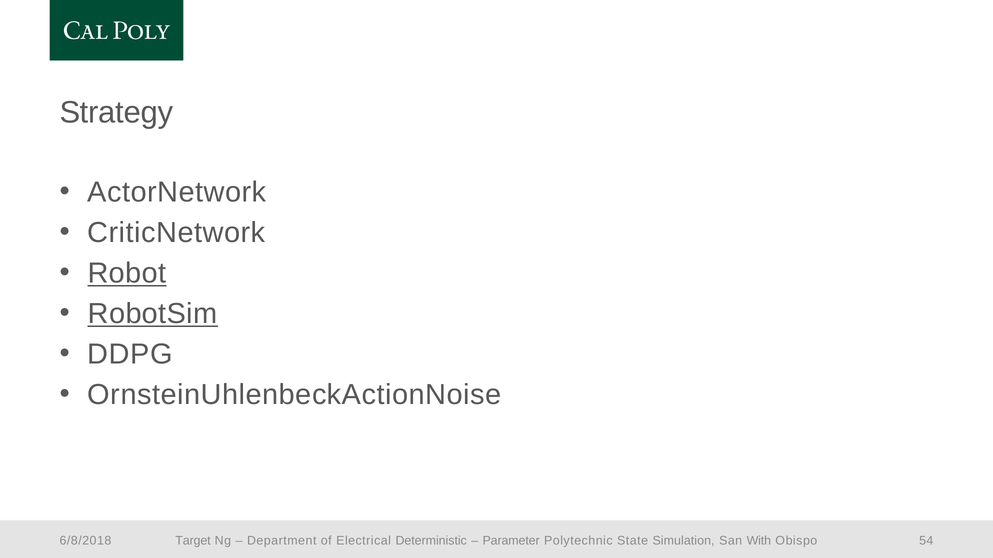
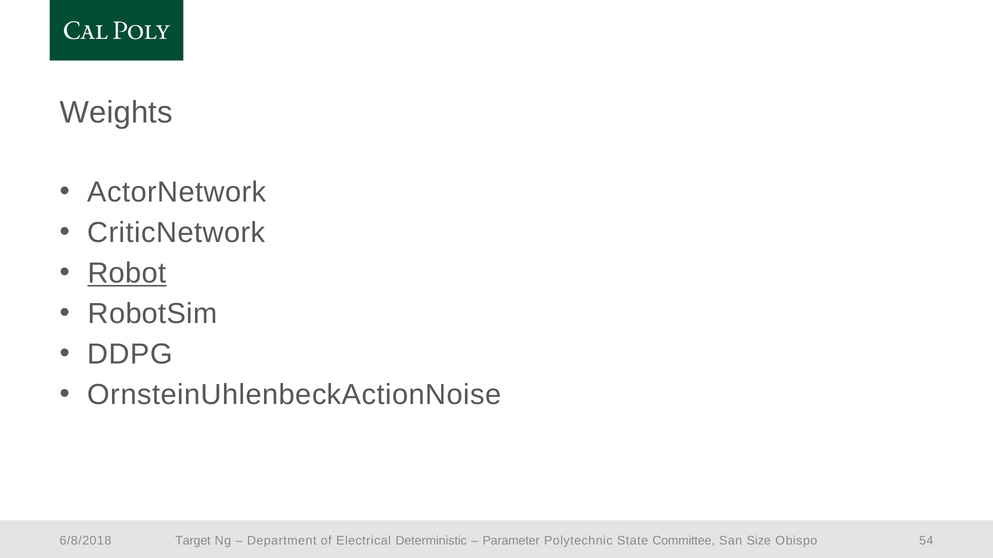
Strategy: Strategy -> Weights
RobotSim underline: present -> none
Simulation: Simulation -> Committee
With: With -> Size
